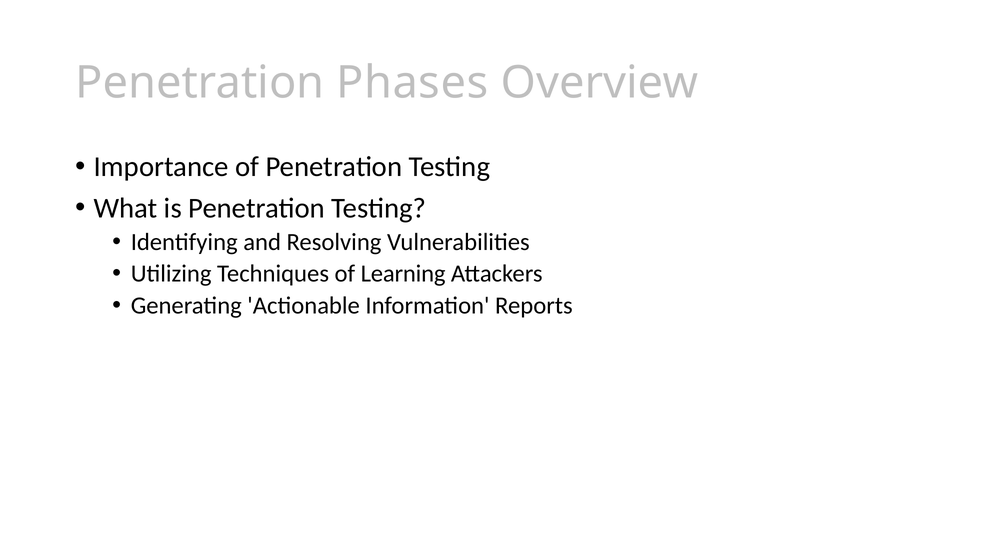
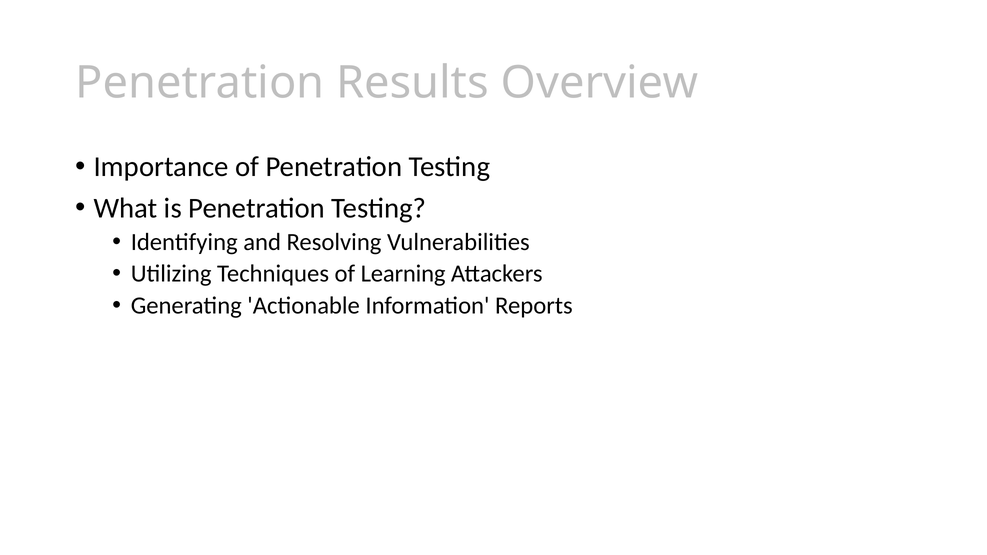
Phases: Phases -> Results
